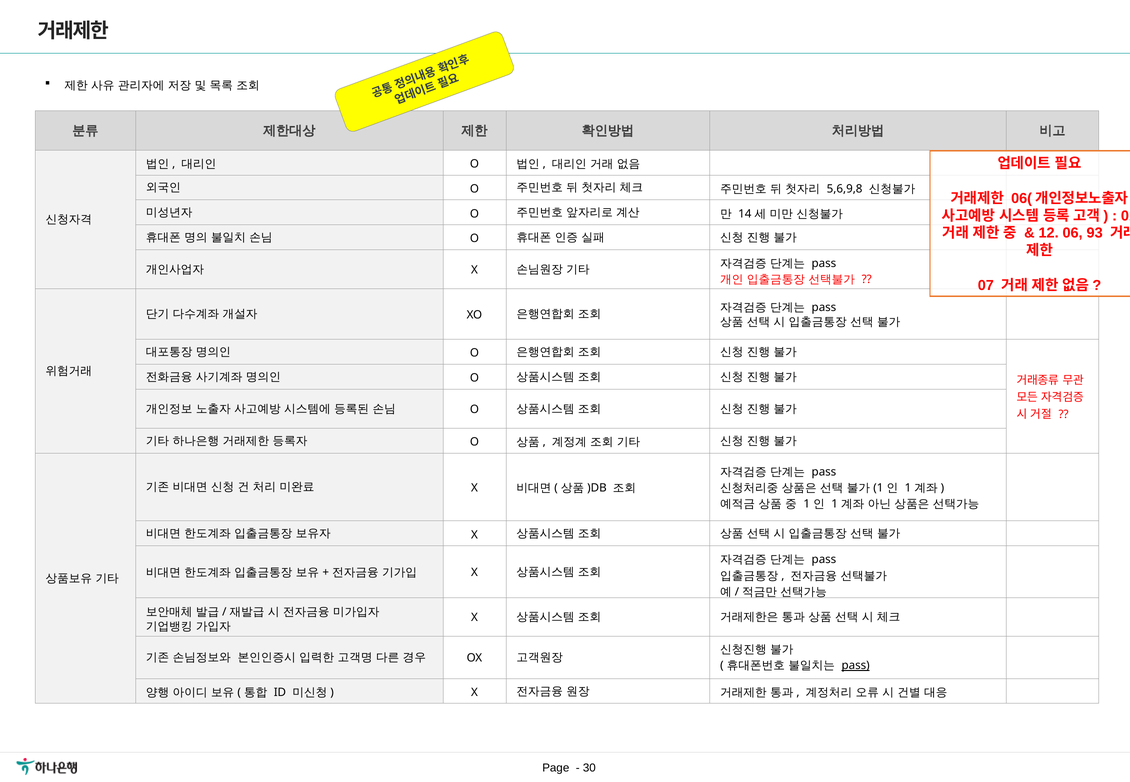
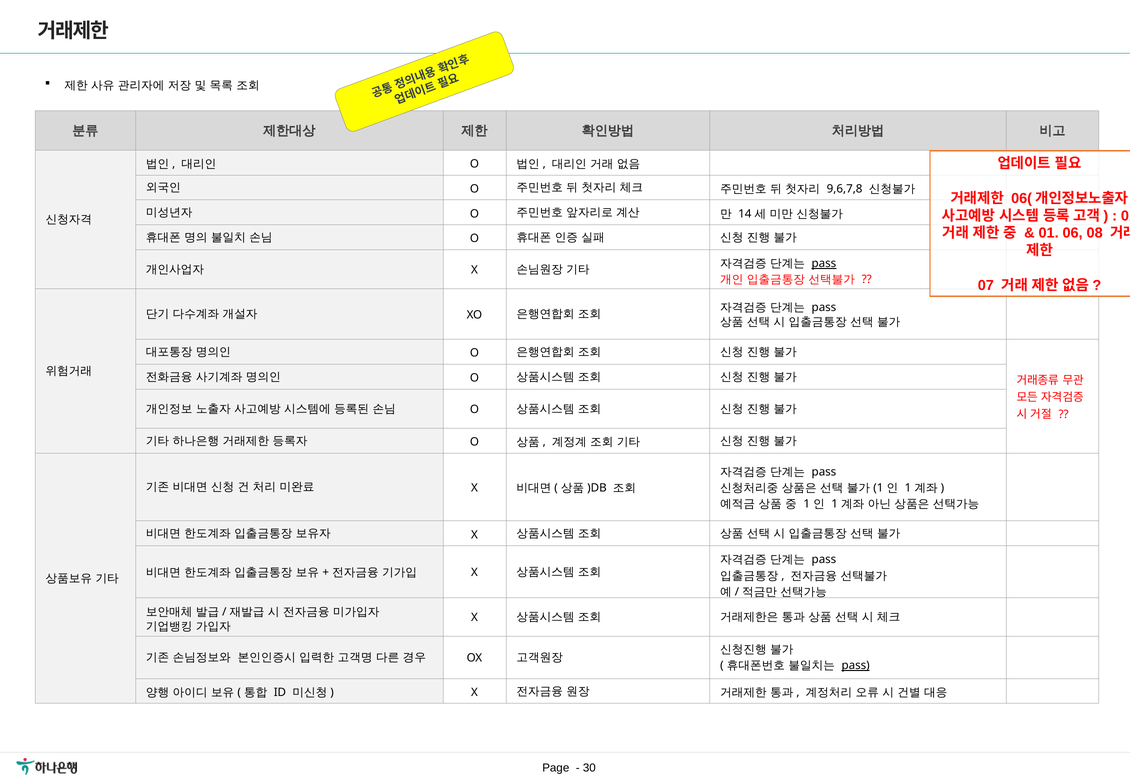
5,6,9,8: 5,6,9,8 -> 9,6,7,8
12 at (1049, 233): 12 -> 01
93: 93 -> 08
pass at (824, 264) underline: none -> present
